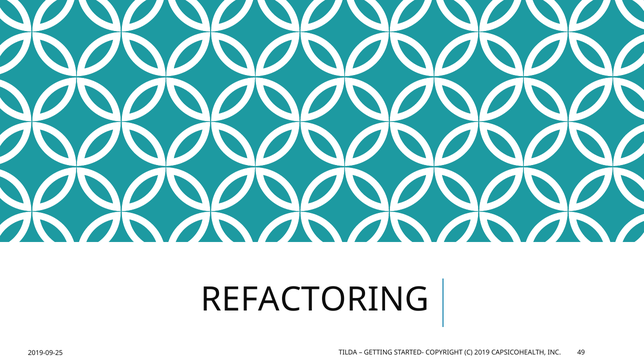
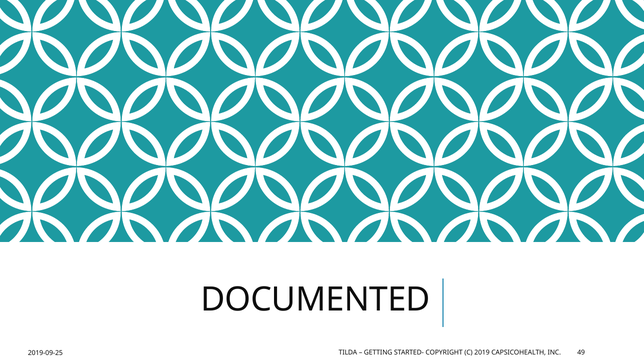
REFACTORING: REFACTORING -> DOCUMENTED
